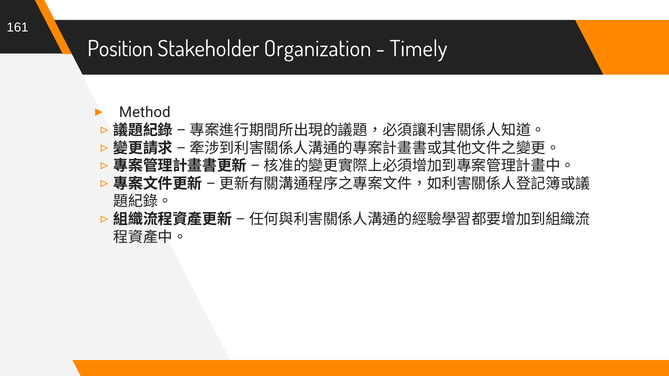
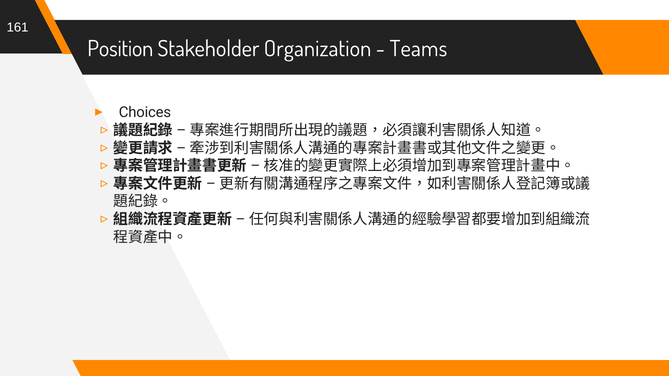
Timely: Timely -> Teams
Method: Method -> Choices
